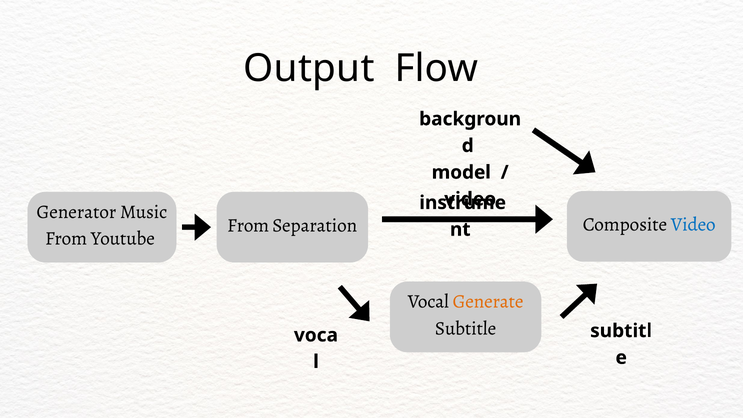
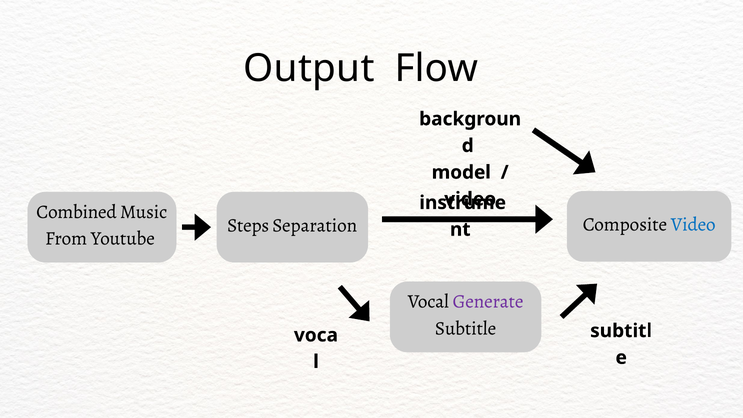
Generator: Generator -> Combined
From at (248, 225): From -> Steps
Generate colour: orange -> purple
